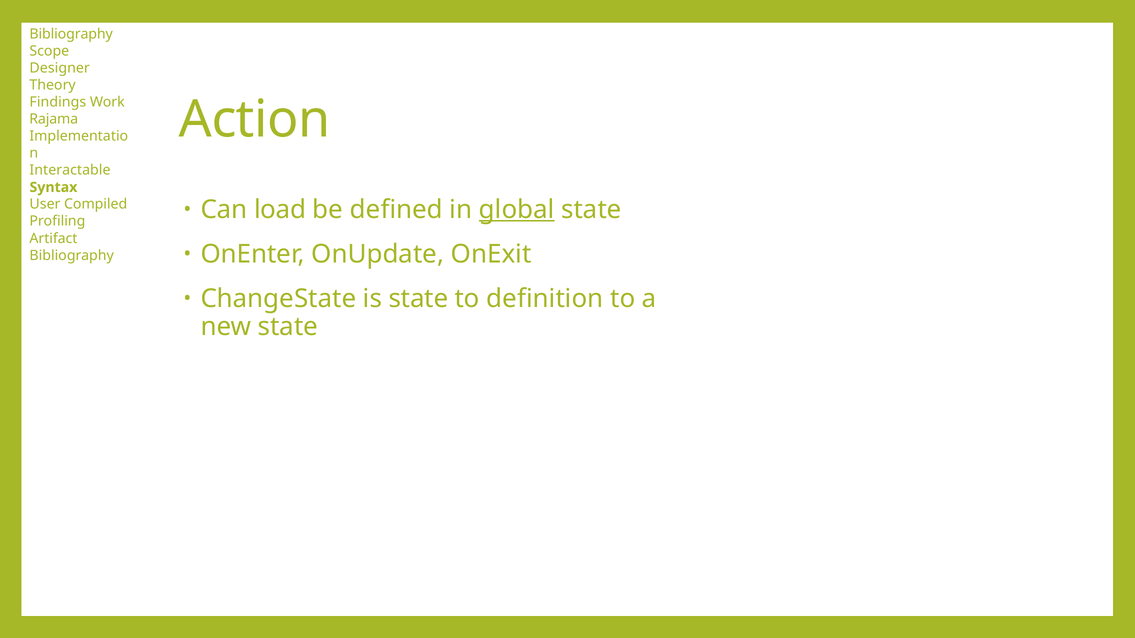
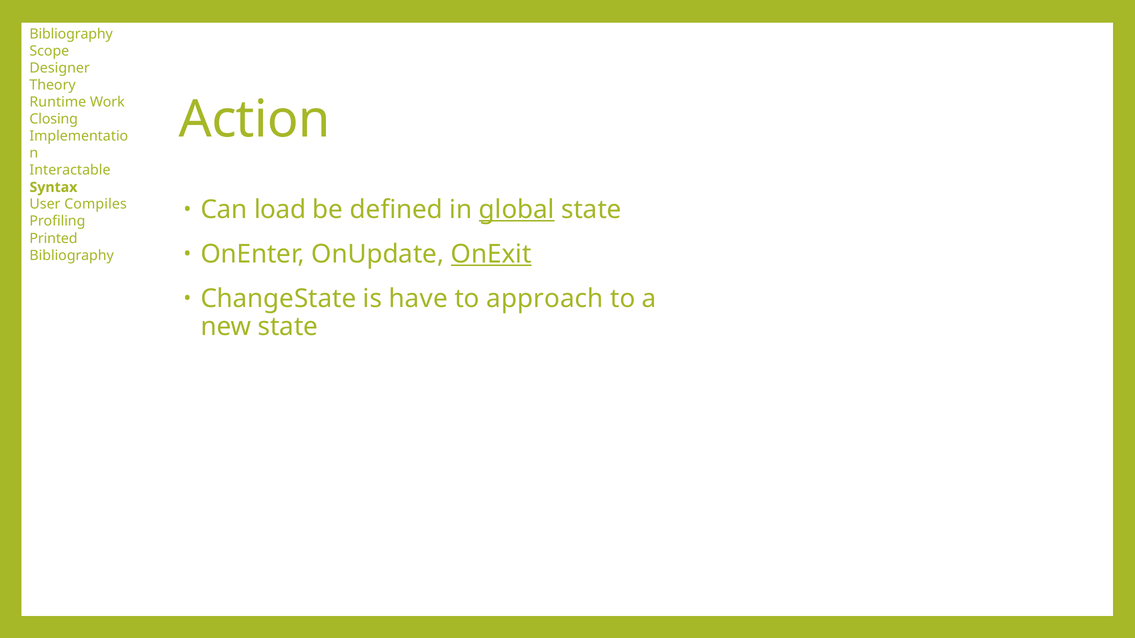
Findings: Findings -> Runtime
Rajama: Rajama -> Closing
Compiled: Compiled -> Compiles
Artifact: Artifact -> Printed
OnExit underline: none -> present
is state: state -> have
definition: definition -> approach
